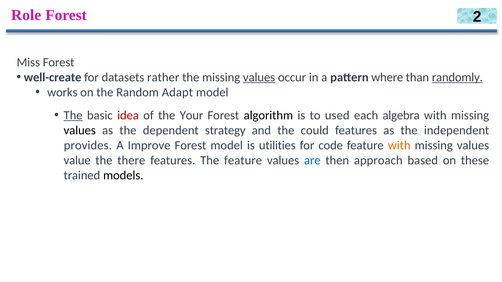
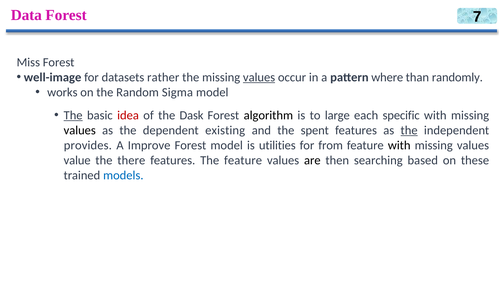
Role: Role -> Data
2: 2 -> 7
well-create: well-create -> well-image
randomly underline: present -> none
Adapt: Adapt -> Sigma
Your: Your -> Dask
used: used -> large
algebra: algebra -> specific
strategy: strategy -> existing
could: could -> spent
the at (409, 131) underline: none -> present
code: code -> from
with at (399, 146) colour: orange -> black
are colour: blue -> black
approach: approach -> searching
models colour: black -> blue
